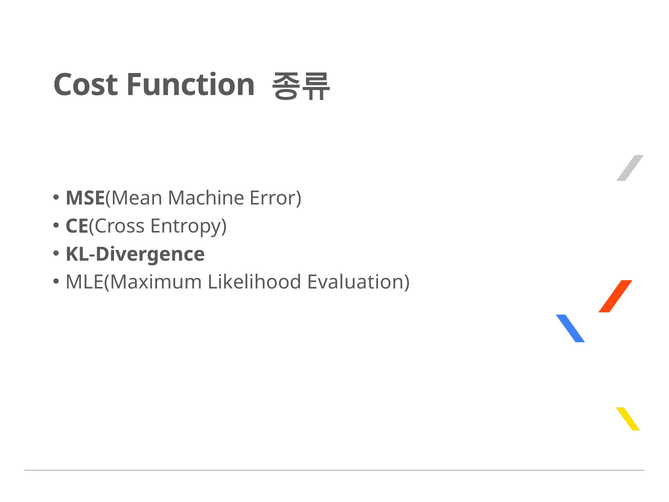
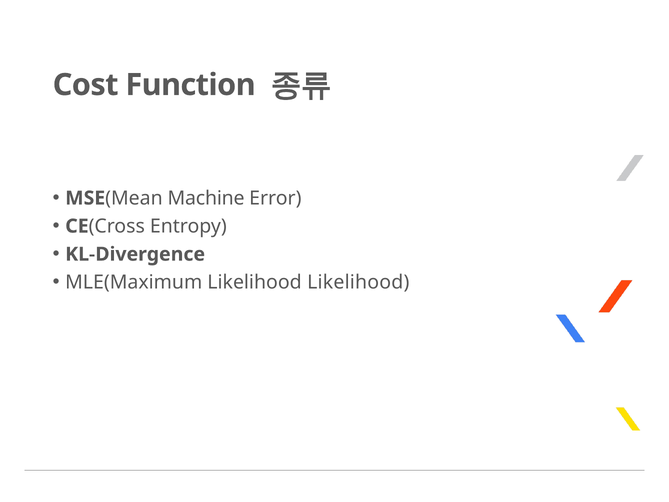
Likelihood Evaluation: Evaluation -> Likelihood
